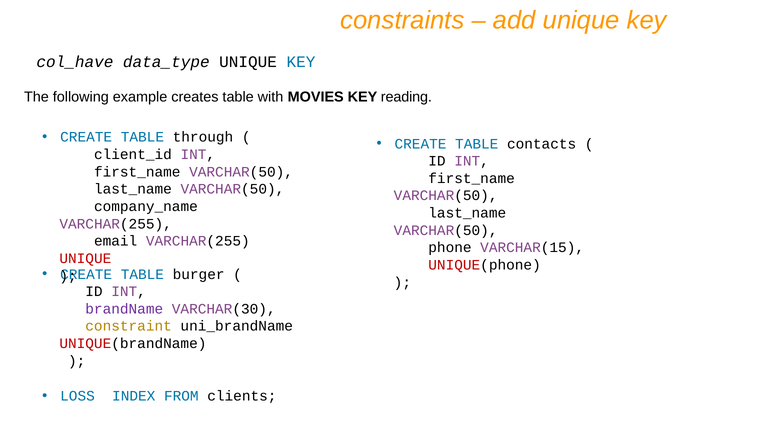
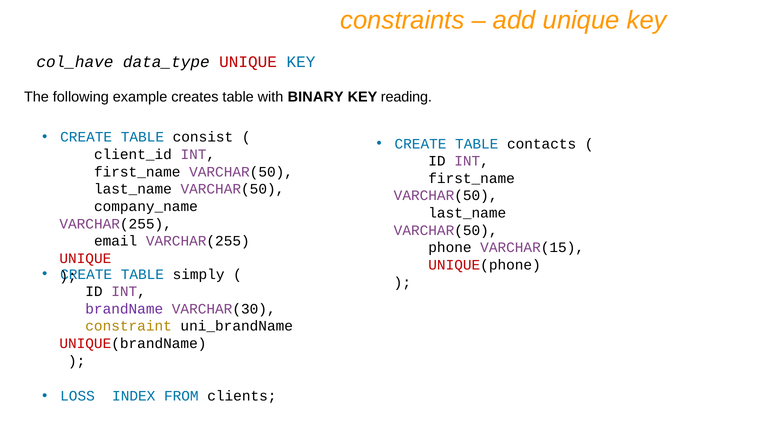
UNIQUE at (248, 62) colour: black -> red
MOVIES: MOVIES -> BINARY
through: through -> consist
burger: burger -> simply
